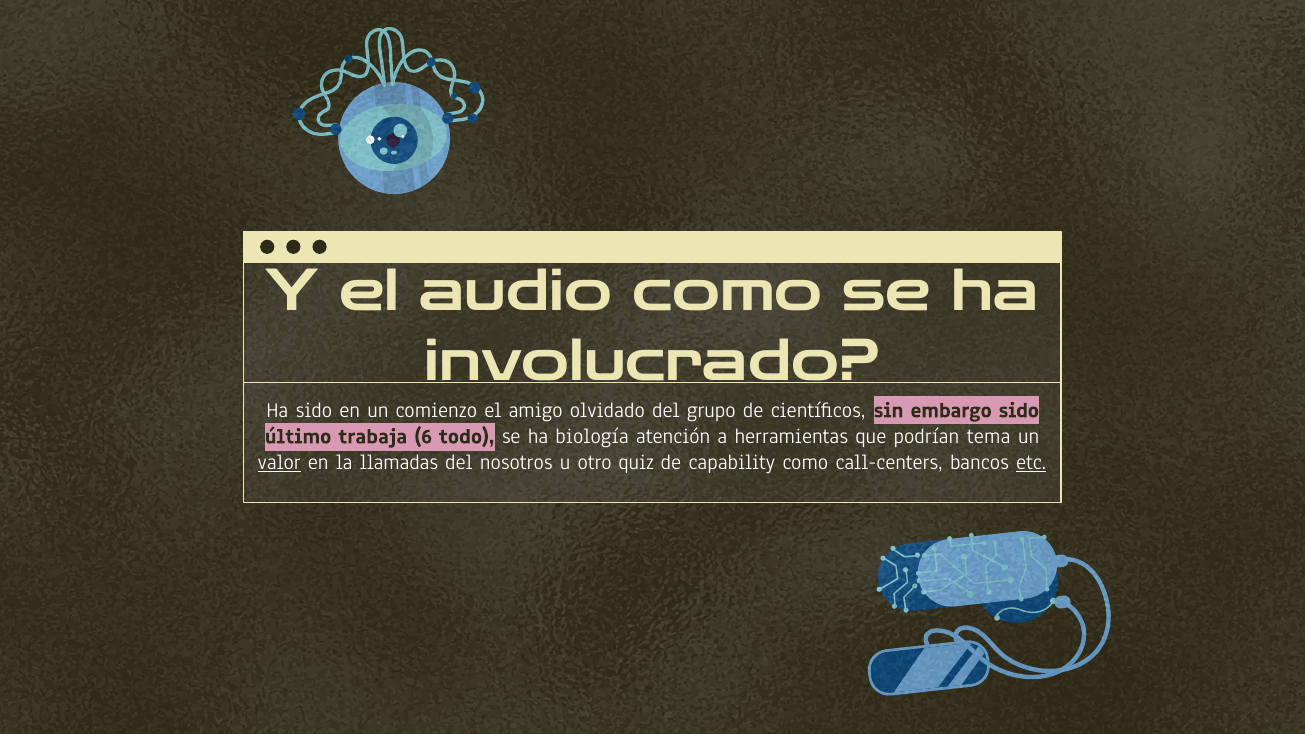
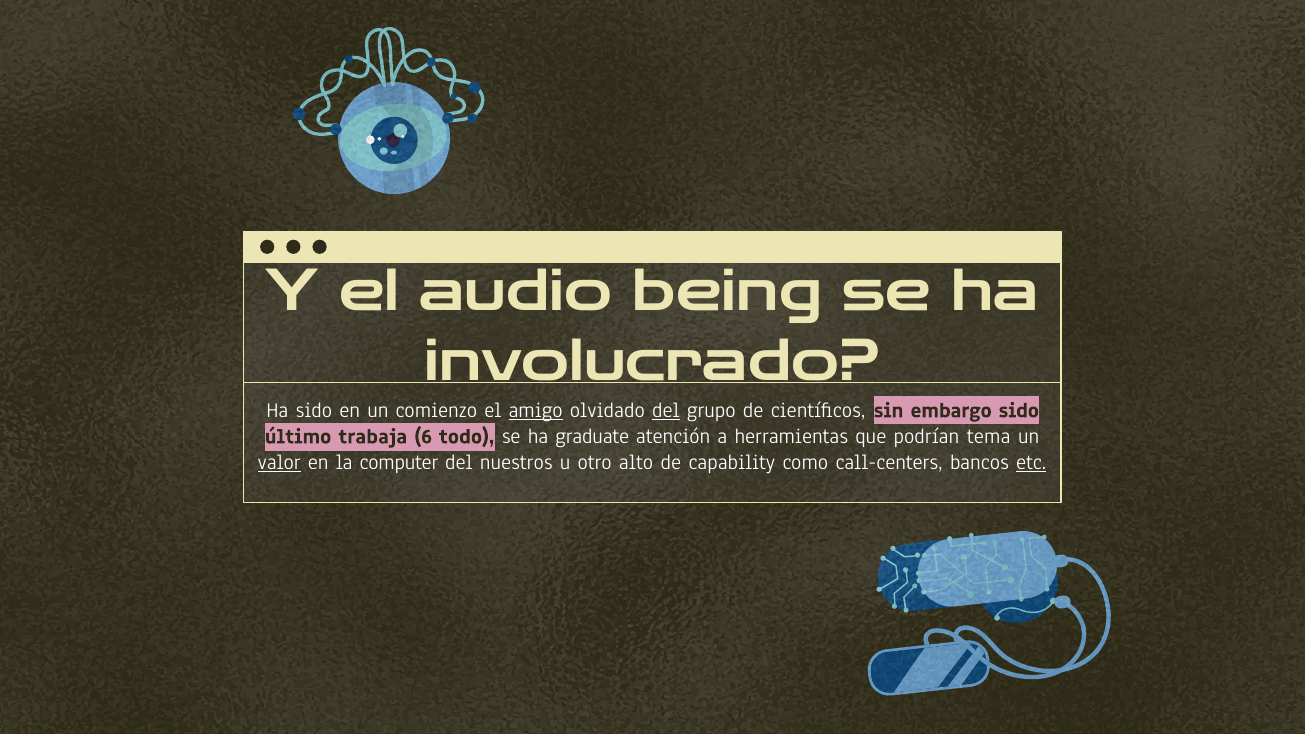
audio como: como -> being
amigo underline: none -> present
del at (666, 410) underline: none -> present
biología: biología -> graduate
llamadas: llamadas -> computer
nosotros: nosotros -> nuestros
quiz: quiz -> alto
